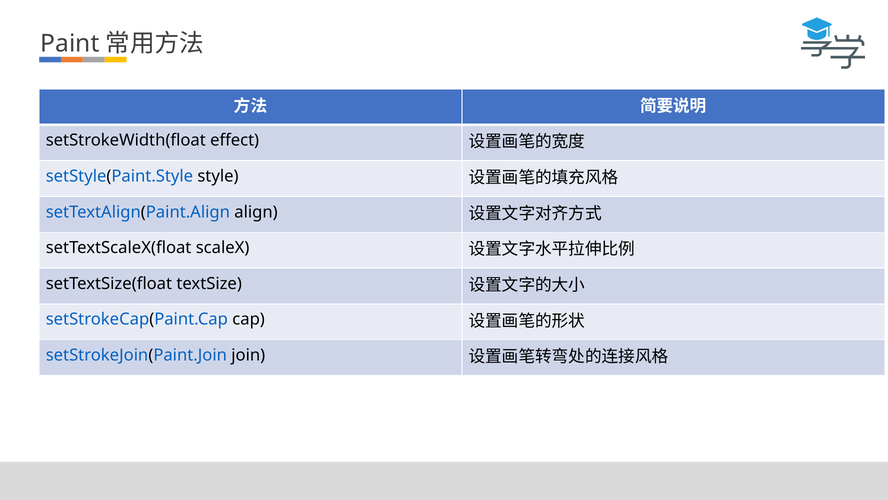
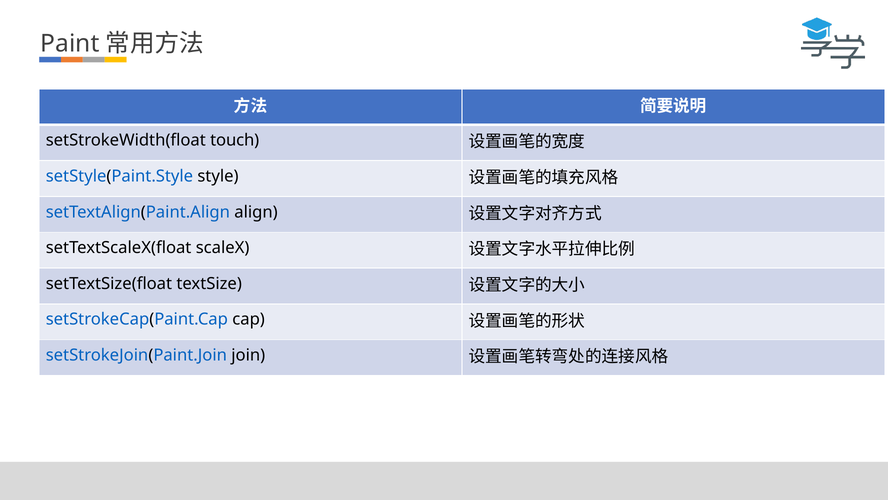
effect: effect -> touch
